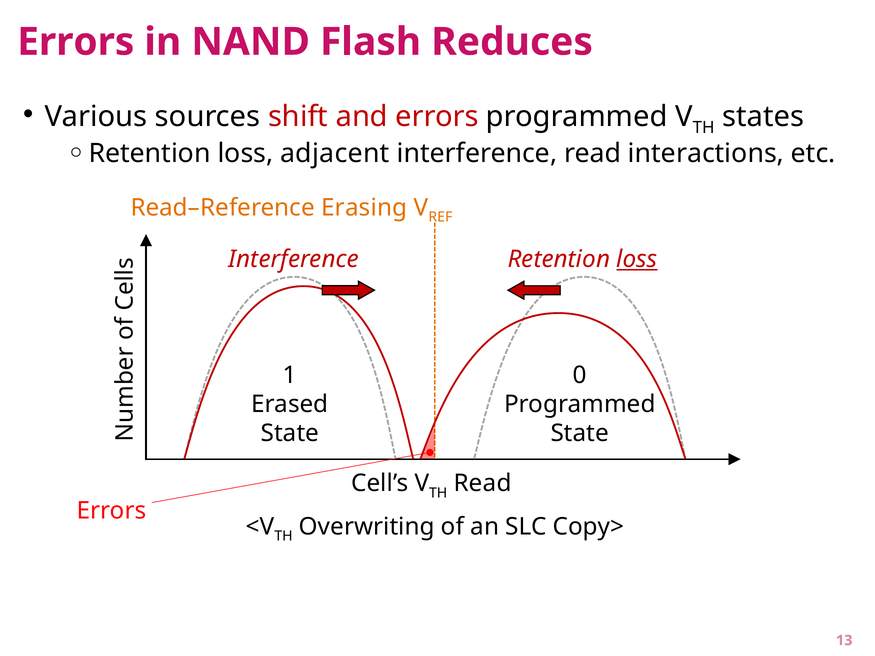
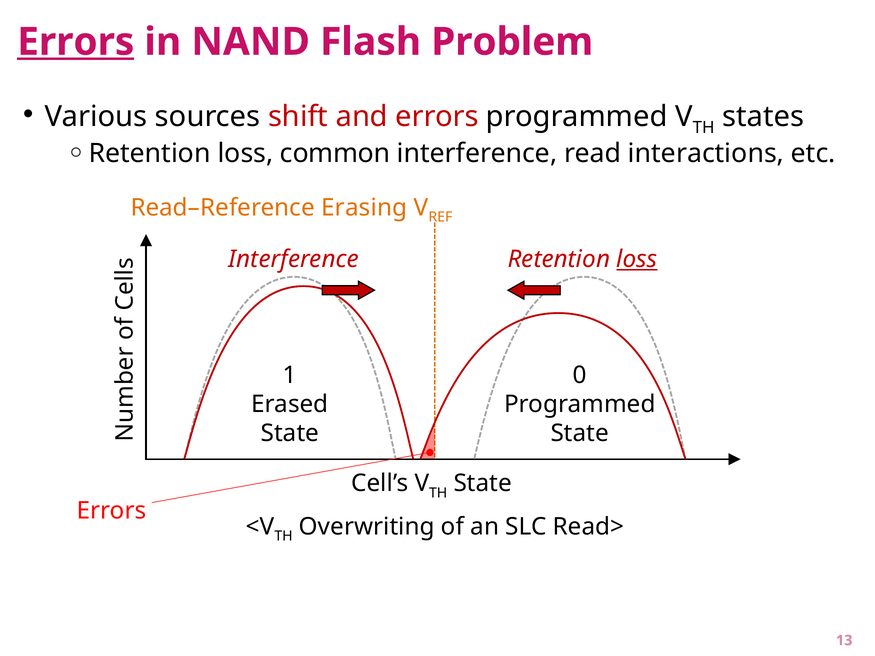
Errors at (76, 42) underline: none -> present
Reduces: Reduces -> Problem
adjacent: adjacent -> common
Read at (483, 484): Read -> State
Copy>: Copy> -> Read>
